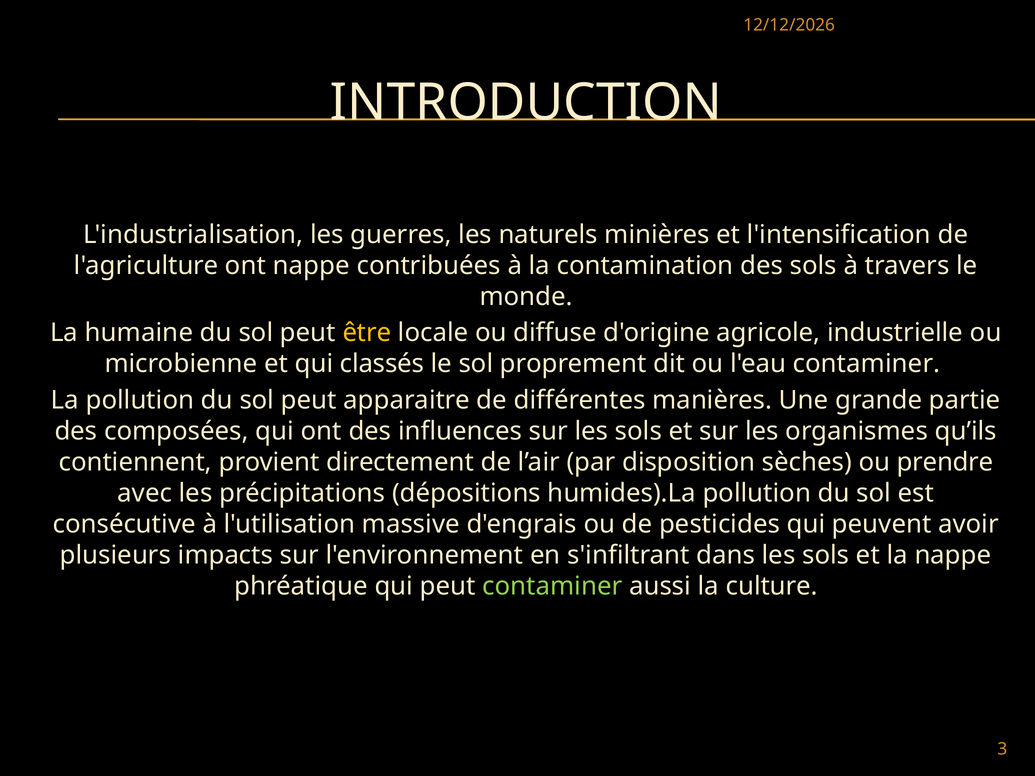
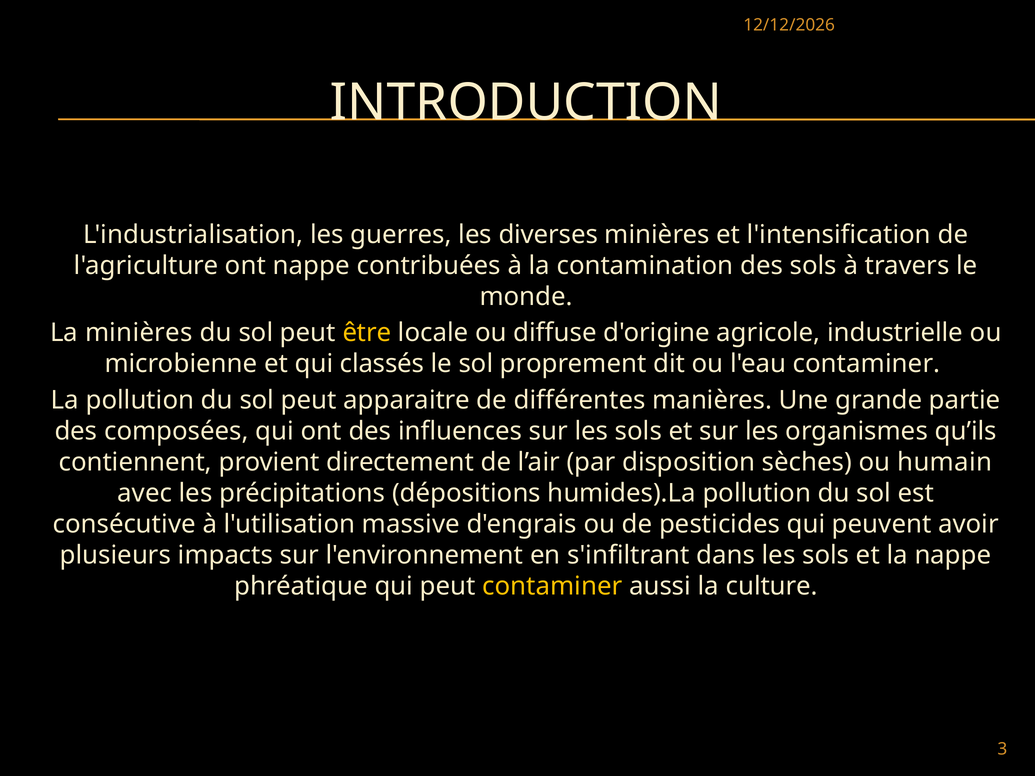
naturels: naturels -> diverses
La humaine: humaine -> minières
prendre: prendre -> humain
contaminer at (552, 586) colour: light green -> yellow
